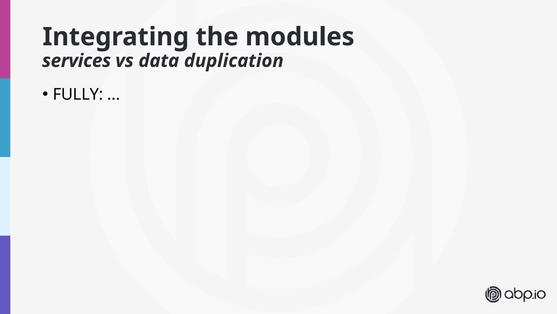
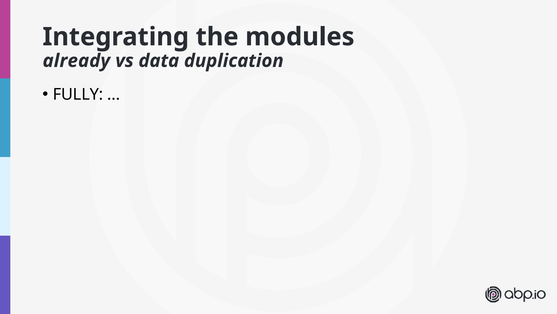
services: services -> already
